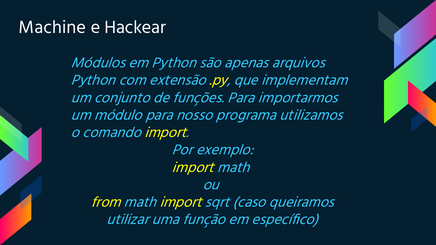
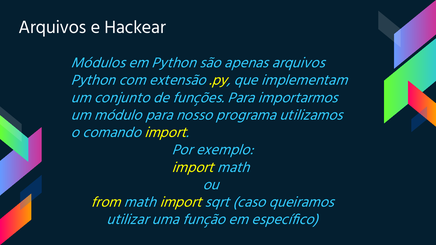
Machine at (52, 27): Machine -> Arquivos
